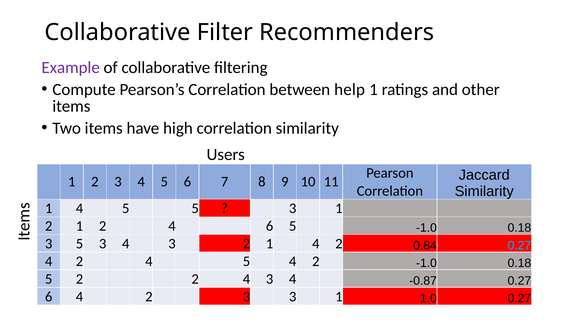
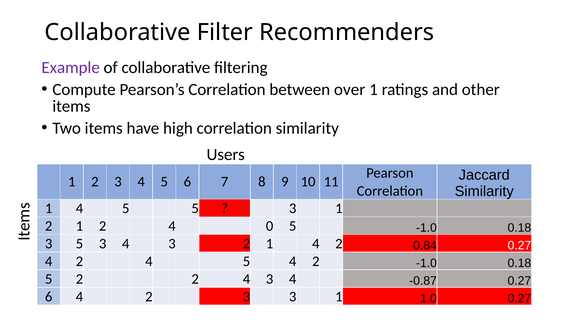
help: help -> over
4 6: 6 -> 0
0.27 at (519, 245) colour: light blue -> white
